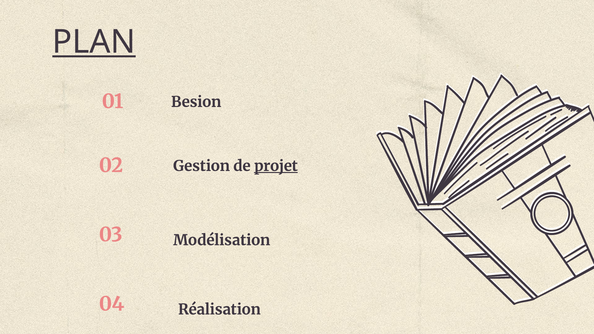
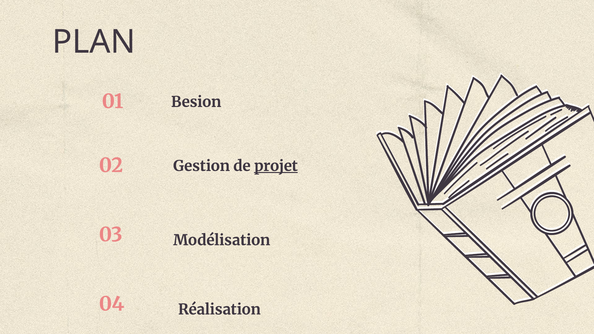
PLAN underline: present -> none
